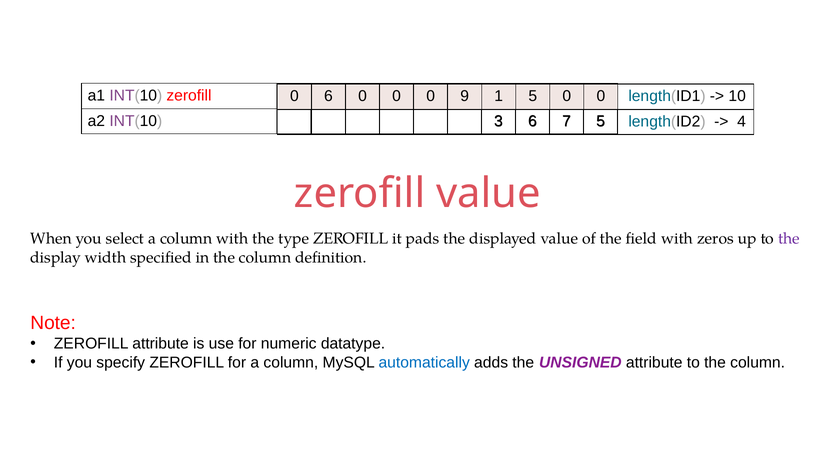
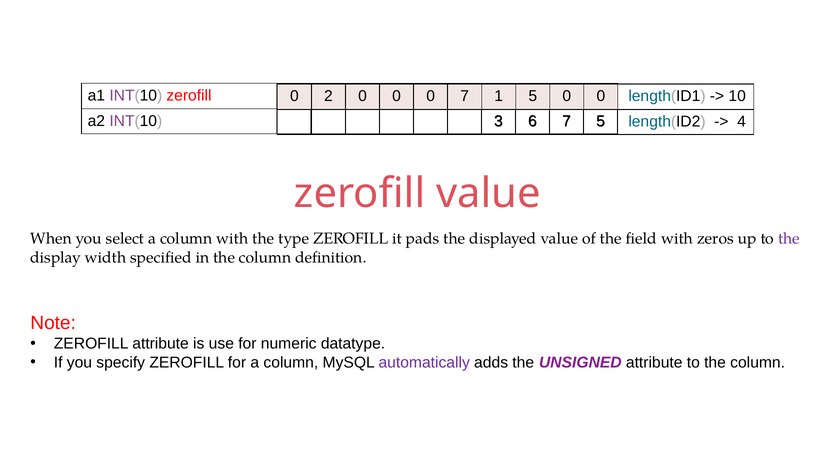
0 6: 6 -> 2
0 9: 9 -> 7
automatically colour: blue -> purple
